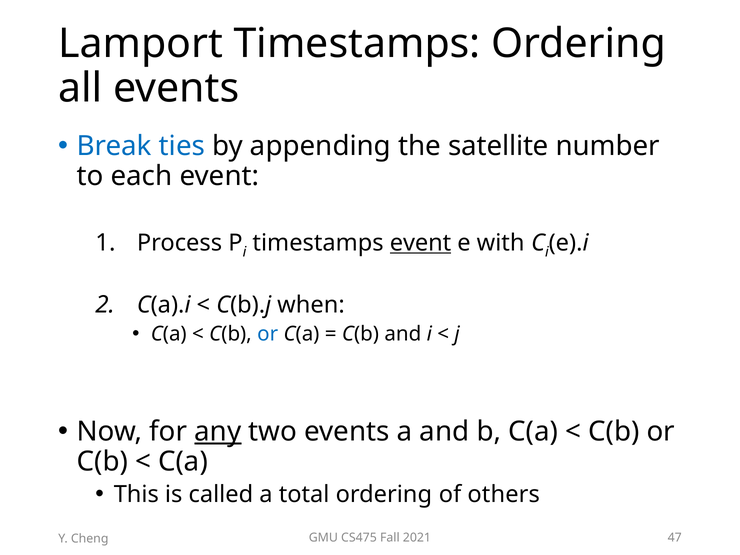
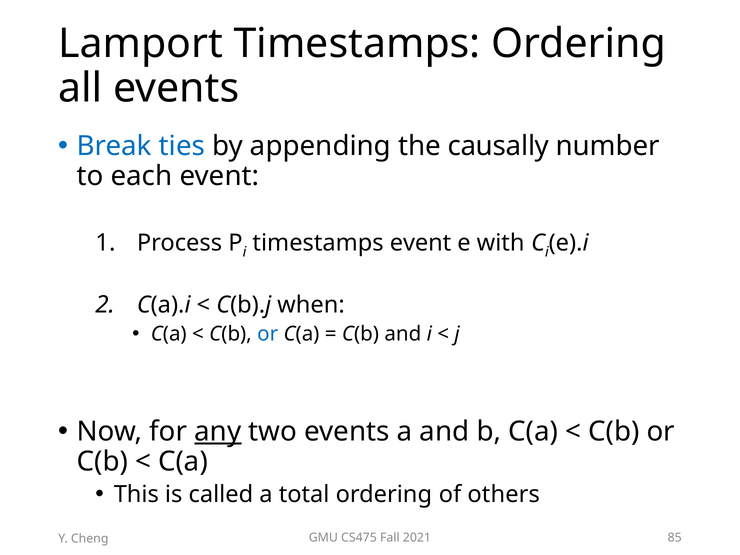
satellite: satellite -> causally
event at (421, 243) underline: present -> none
47: 47 -> 85
